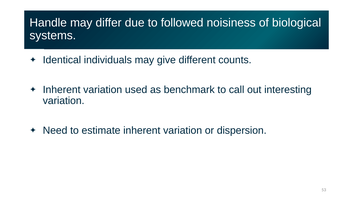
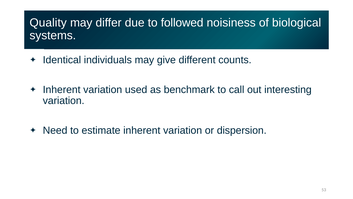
Handle: Handle -> Quality
